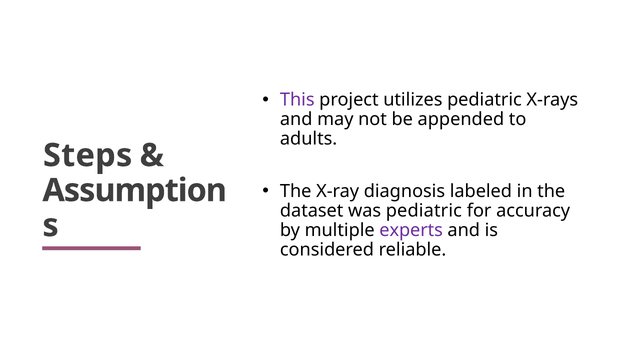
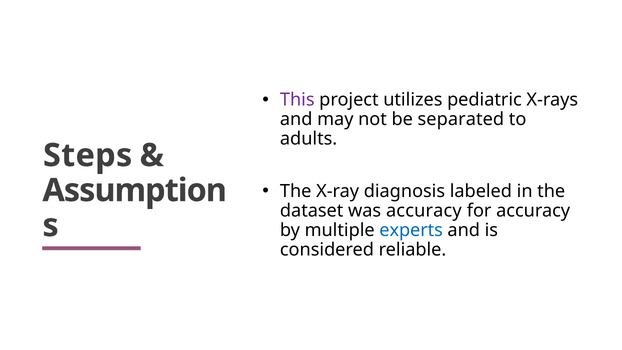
appended: appended -> separated
was pediatric: pediatric -> accuracy
experts colour: purple -> blue
